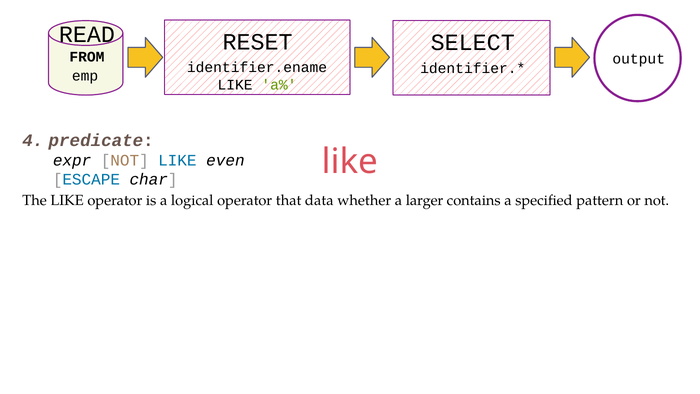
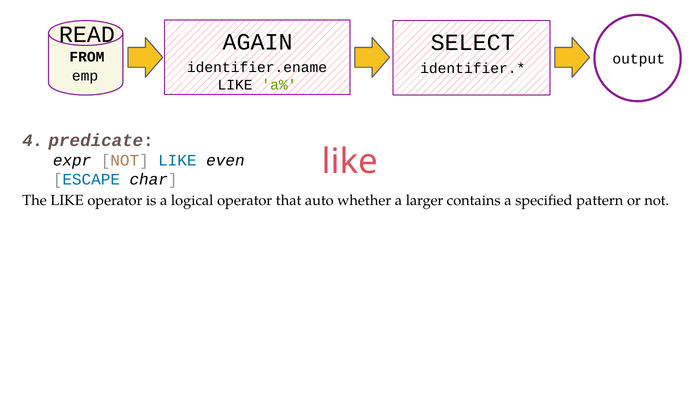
RESET: RESET -> AGAIN
data: data -> auto
